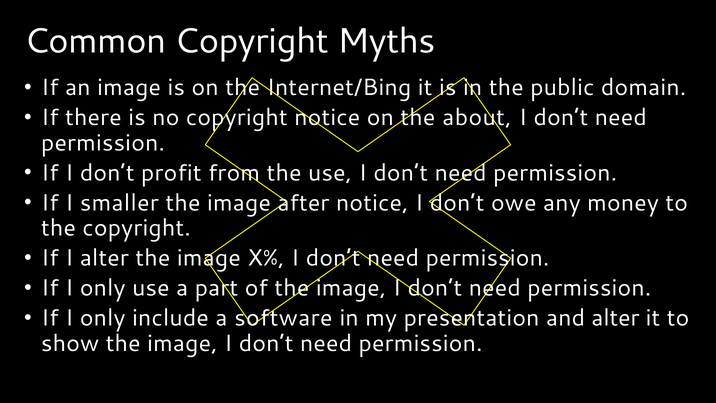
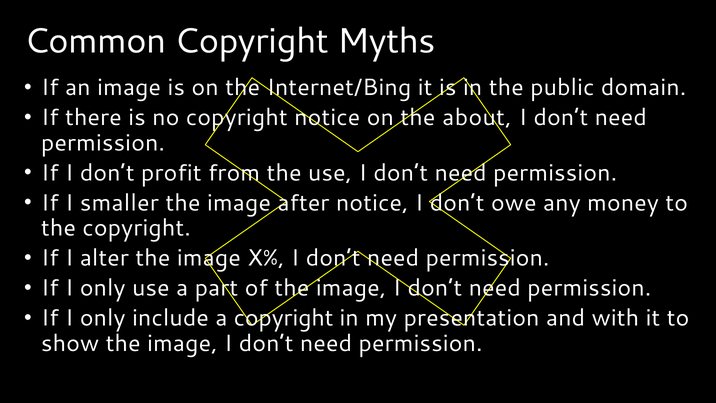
a software: software -> copyright
and alter: alter -> with
